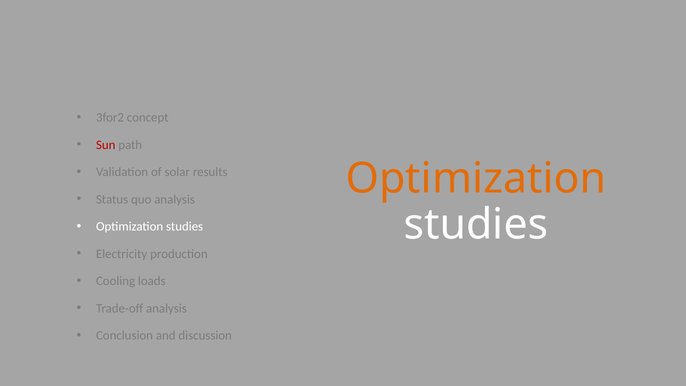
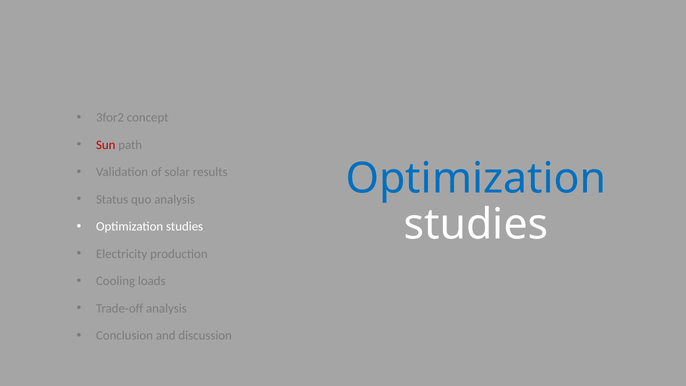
Optimization at (476, 178) colour: orange -> blue
